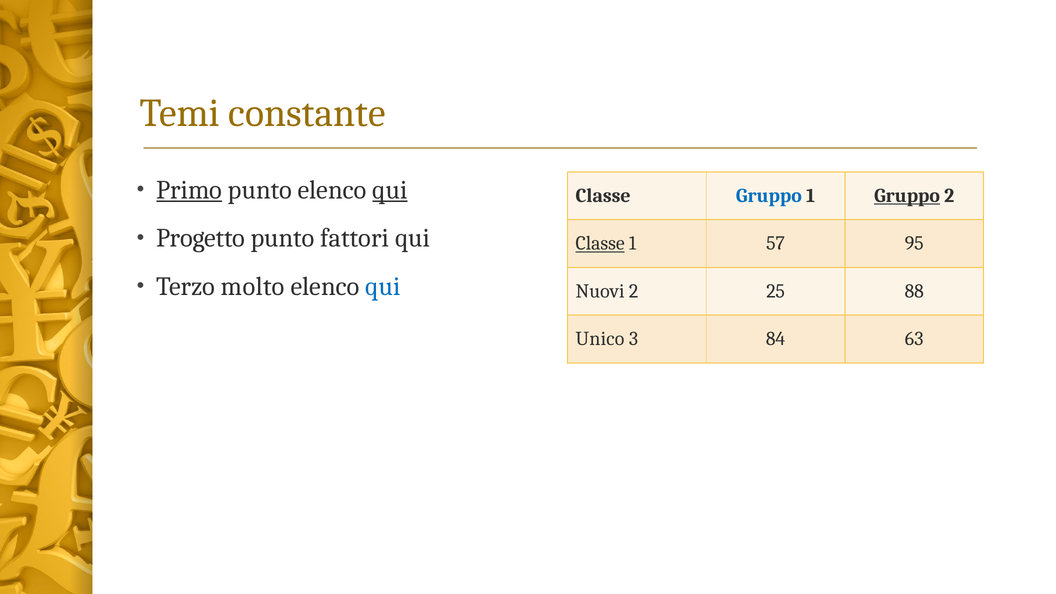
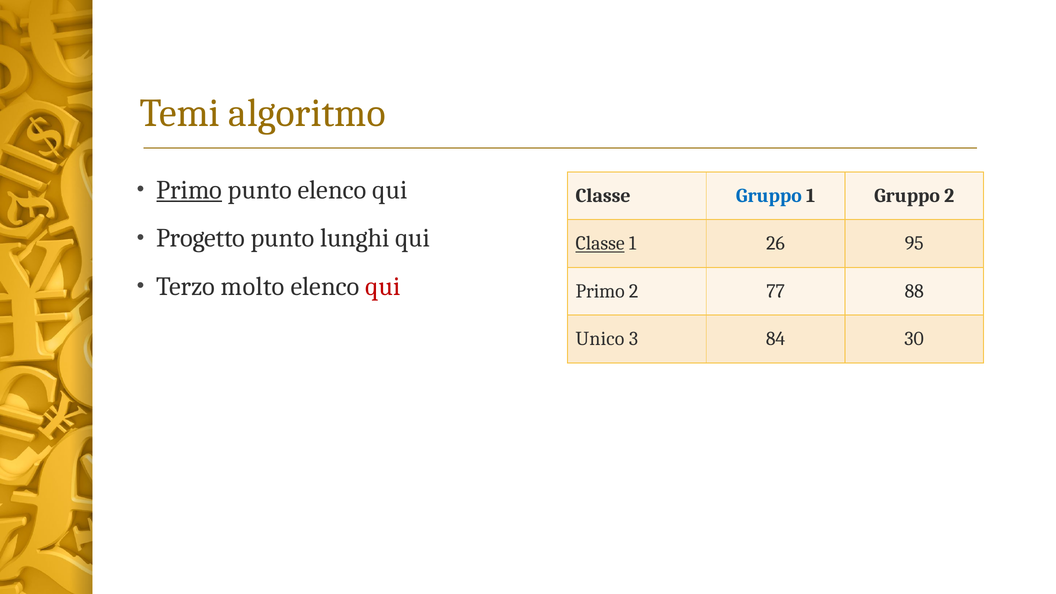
constante: constante -> algoritmo
qui at (390, 190) underline: present -> none
Gruppo at (907, 196) underline: present -> none
fattori: fattori -> lunghi
57: 57 -> 26
qui at (383, 287) colour: blue -> red
Nuovi at (600, 291): Nuovi -> Primo
25: 25 -> 77
63: 63 -> 30
